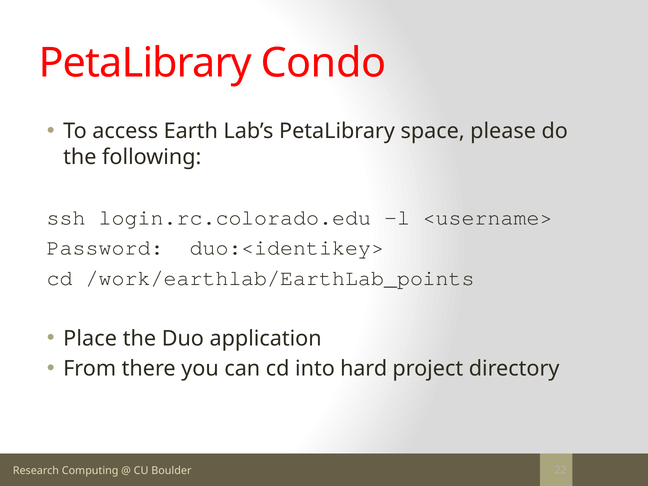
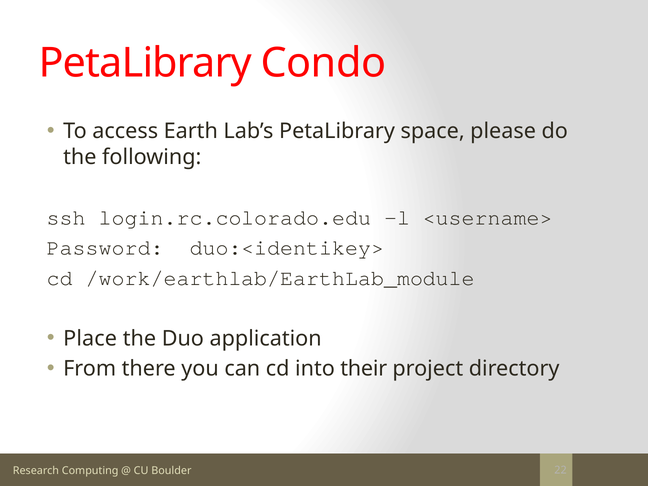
/work/earthlab/EarthLab_points: /work/earthlab/EarthLab_points -> /work/earthlab/EarthLab_module
hard: hard -> their
